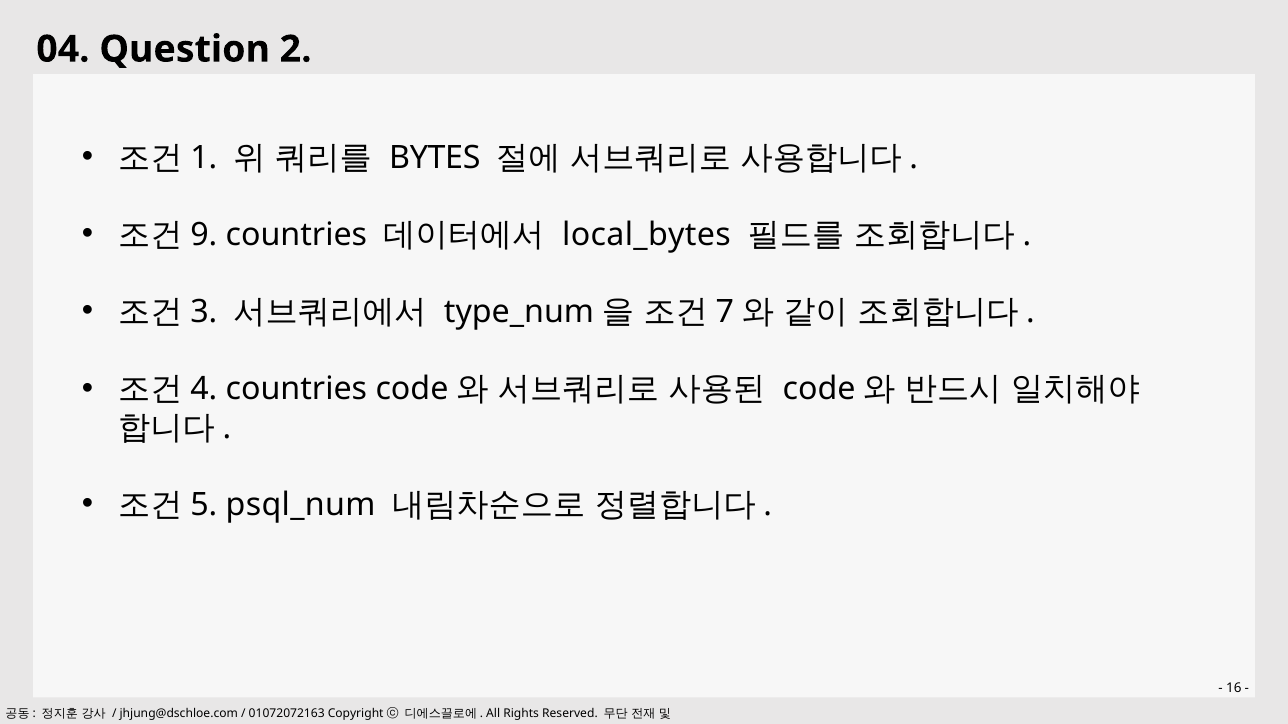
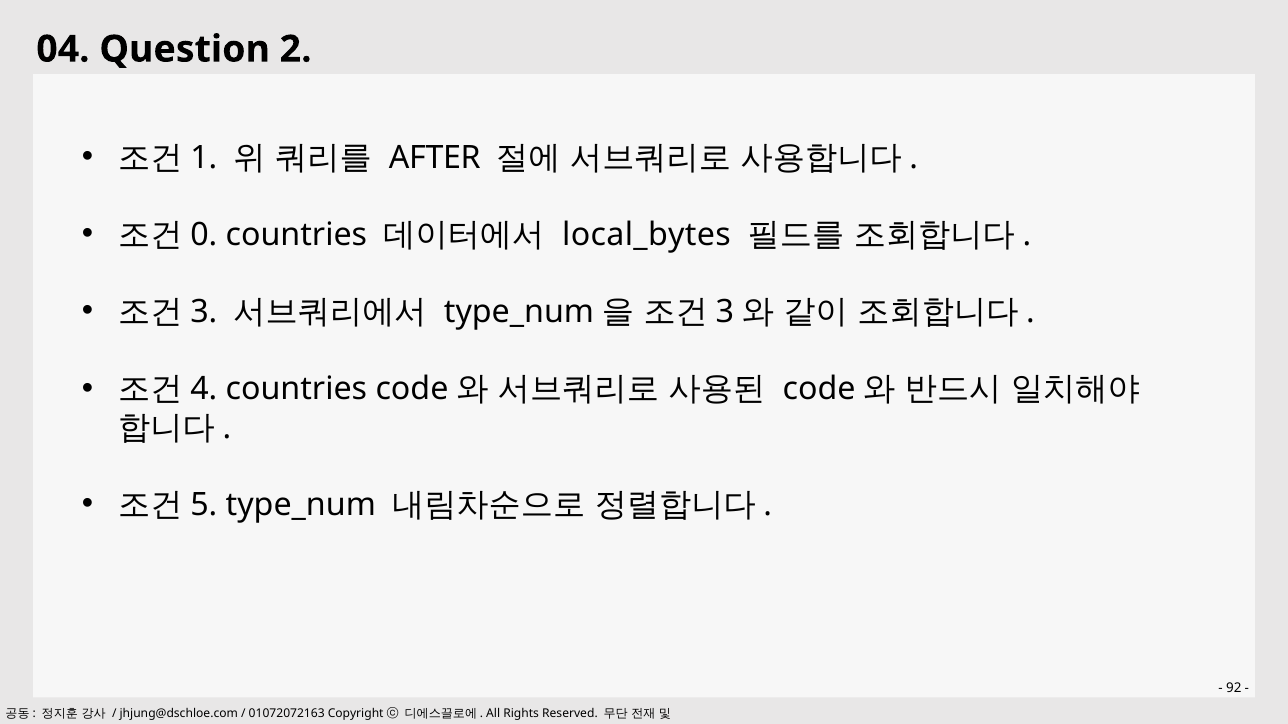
BYTES: BYTES -> AFTER
9: 9 -> 0
7 at (725, 312): 7 -> 3
psql_num at (301, 505): psql_num -> type_num
16: 16 -> 92
